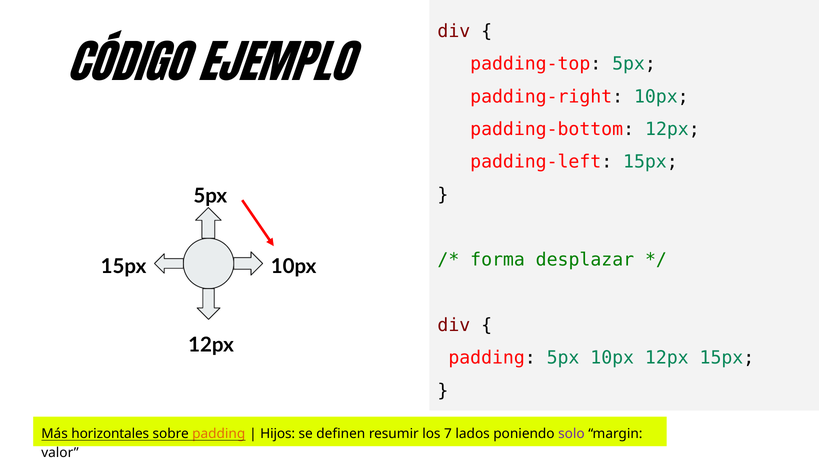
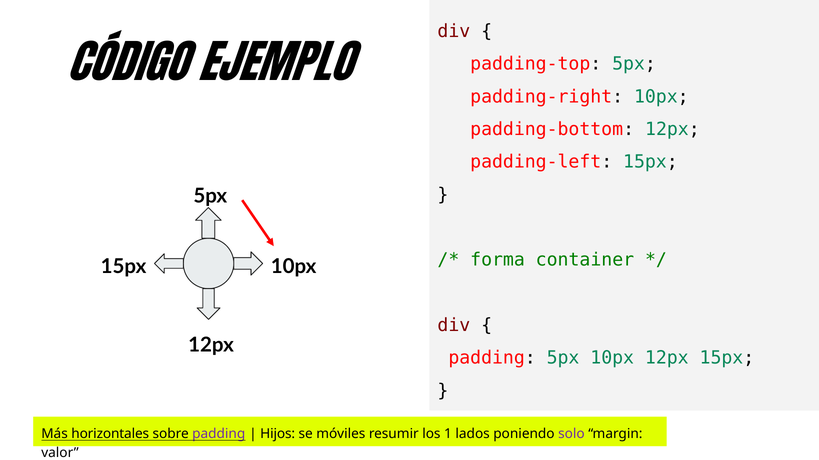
desplazar: desplazar -> container
padding at (219, 435) colour: orange -> purple
definen: definen -> móviles
7: 7 -> 1
